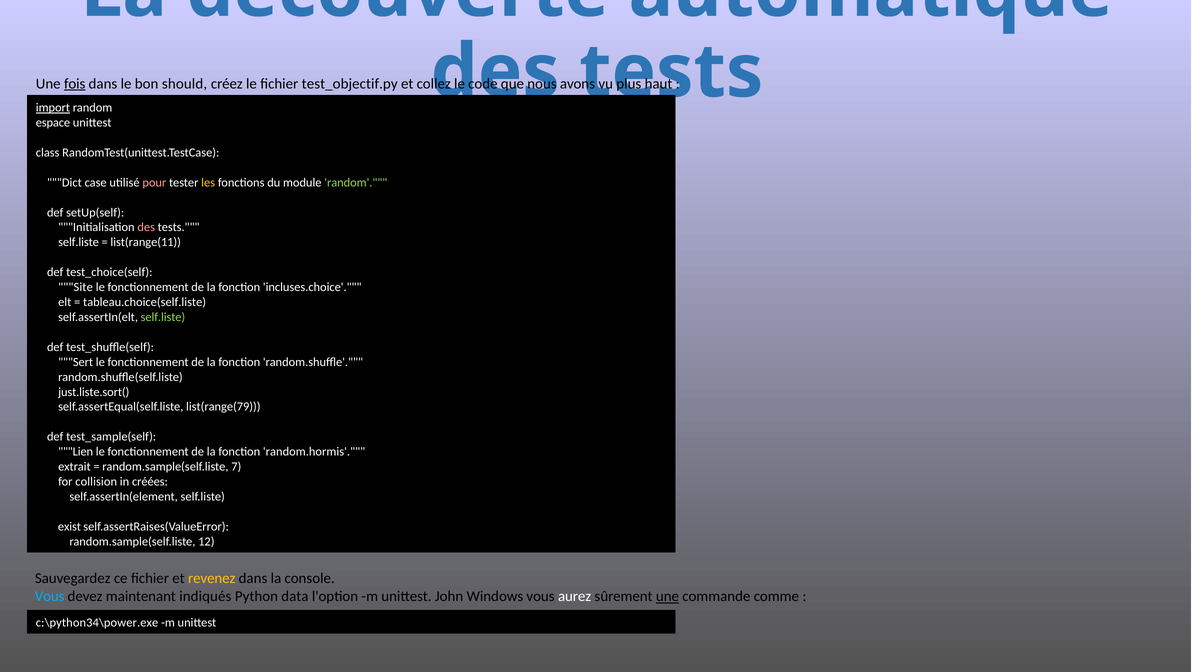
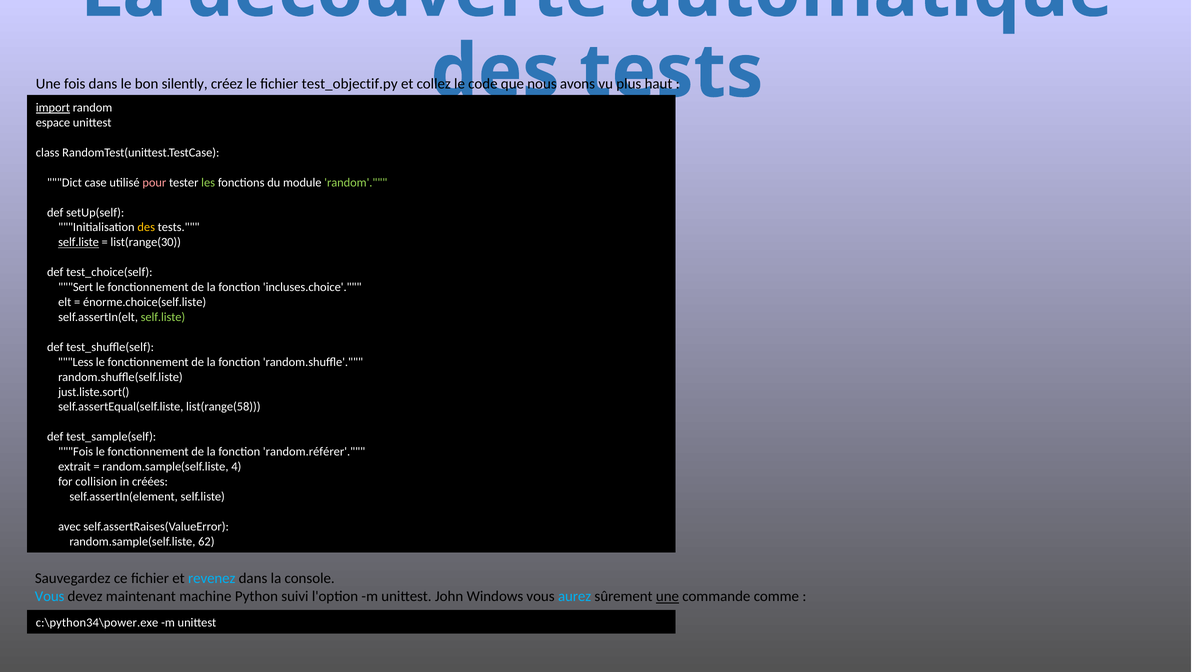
fois at (75, 84) underline: present -> none
should: should -> silently
les colour: yellow -> light green
des at (146, 227) colour: pink -> yellow
self.liste at (79, 242) underline: none -> present
list(range(11: list(range(11 -> list(range(30
Site: Site -> Sert
tableau.choice(self.liste: tableau.choice(self.liste -> énorme.choice(self.liste
Sert: Sert -> Less
list(range(79: list(range(79 -> list(range(58
Lien at (76, 451): Lien -> Fois
random.hormis: random.hormis -> random.référer
7: 7 -> 4
exist: exist -> avec
12: 12 -> 62
revenez colour: yellow -> light blue
indiqués: indiqués -> machine
data: data -> suivi
aurez colour: white -> light blue
